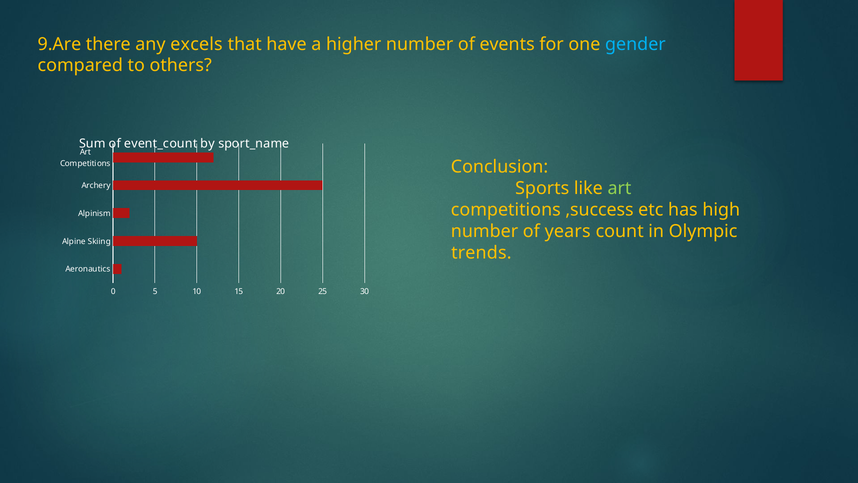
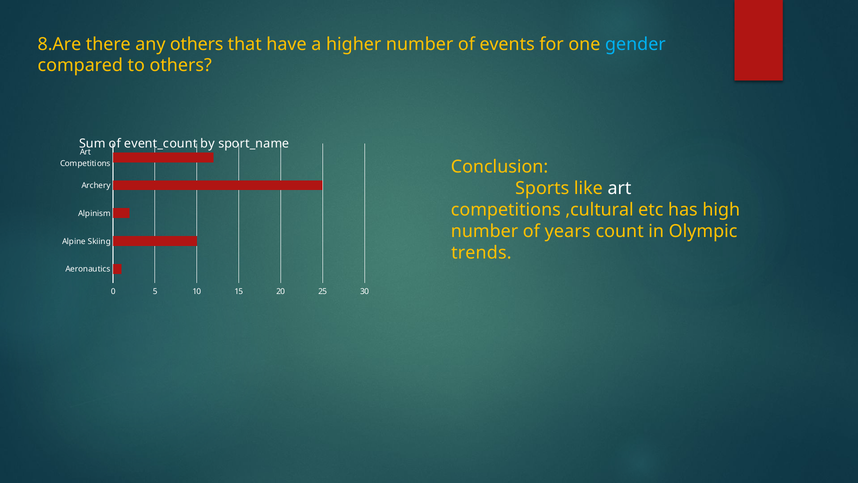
9.Are: 9.Are -> 8.Are
any excels: excels -> others
art at (619, 188) colour: light green -> white
,success: ,success -> ,cultural
